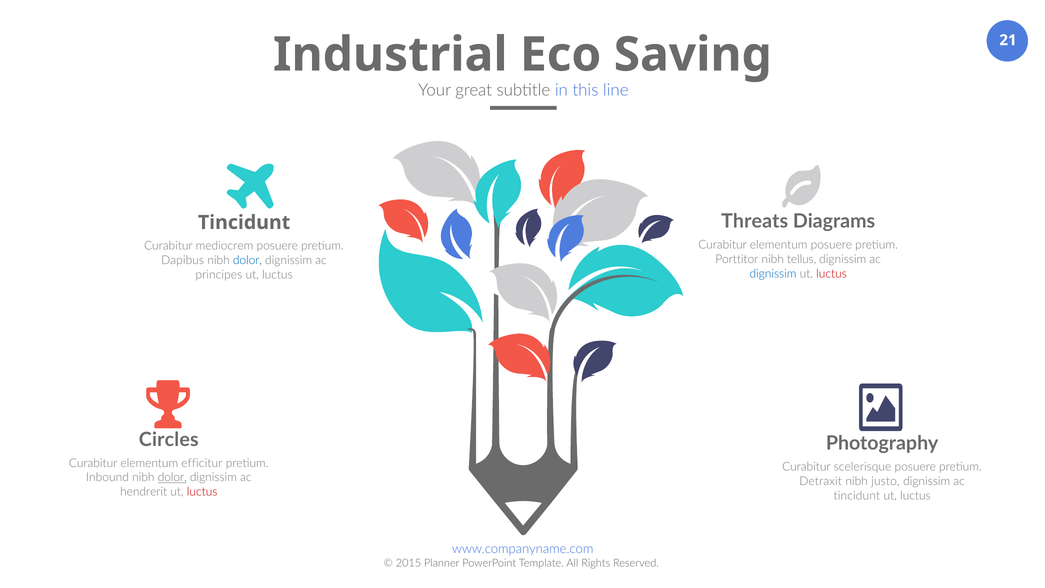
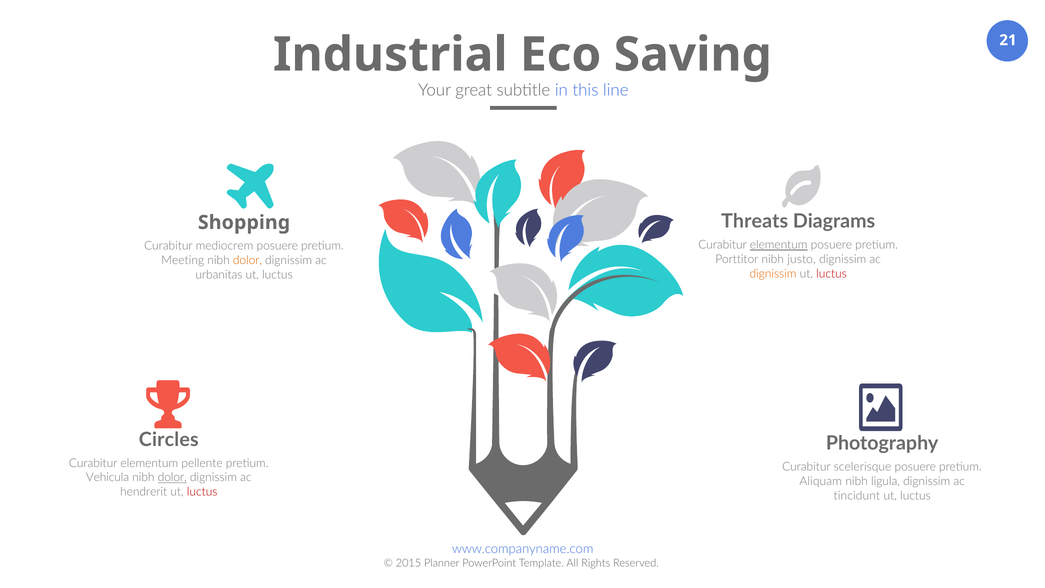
Tincidunt at (244, 222): Tincidunt -> Shopping
elementum at (779, 245) underline: none -> present
tellus: tellus -> justo
Dapibus: Dapibus -> Meeting
dolor at (247, 260) colour: blue -> orange
dignissim at (773, 274) colour: blue -> orange
principes: principes -> urbanitas
efficitur: efficitur -> pellente
Inbound: Inbound -> Vehicula
Detraxit: Detraxit -> Aliquam
justo: justo -> ligula
